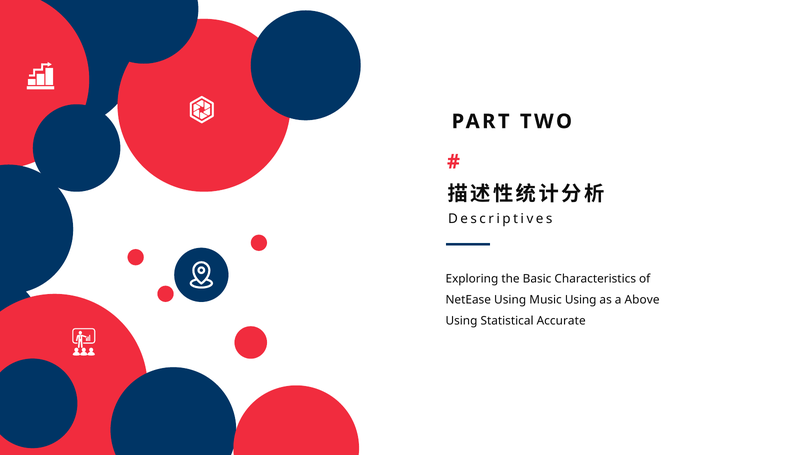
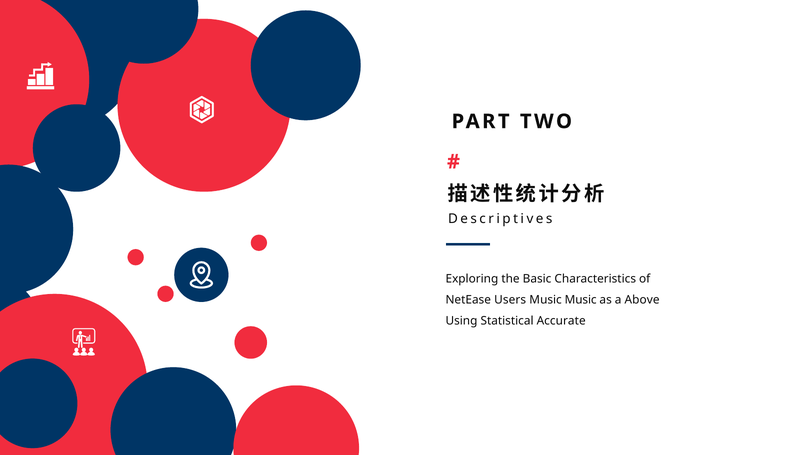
NetEase Using: Using -> Users
Music Using: Using -> Music
